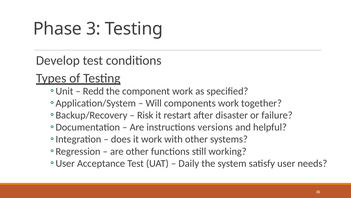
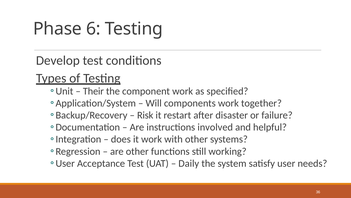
3: 3 -> 6
Redd: Redd -> Their
versions: versions -> involved
